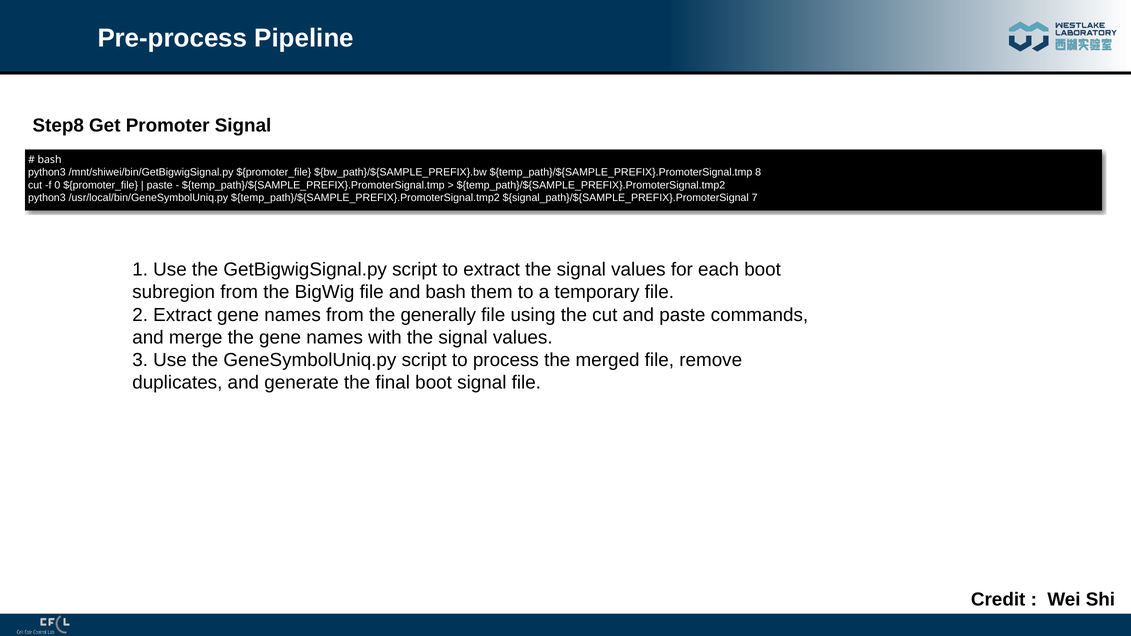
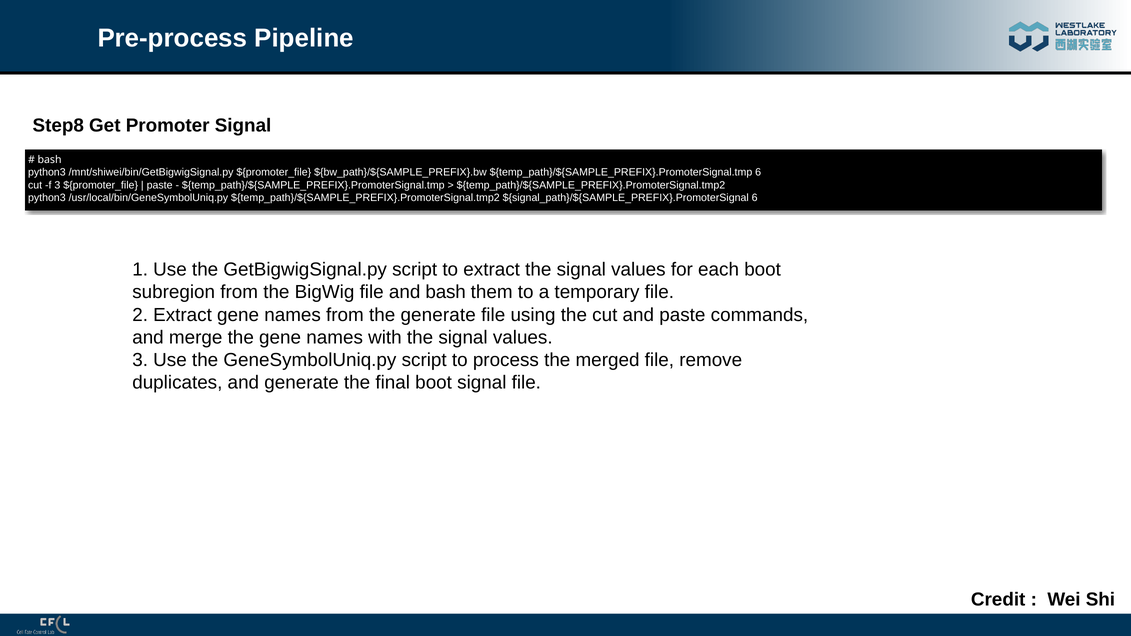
${temp_path}/${SAMPLE_PREFIX}.PromoterSignal.tmp 8: 8 -> 6
f 0: 0 -> 3
${signal_path}/${SAMPLE_PREFIX}.PromoterSignal 7: 7 -> 6
the generally: generally -> generate
